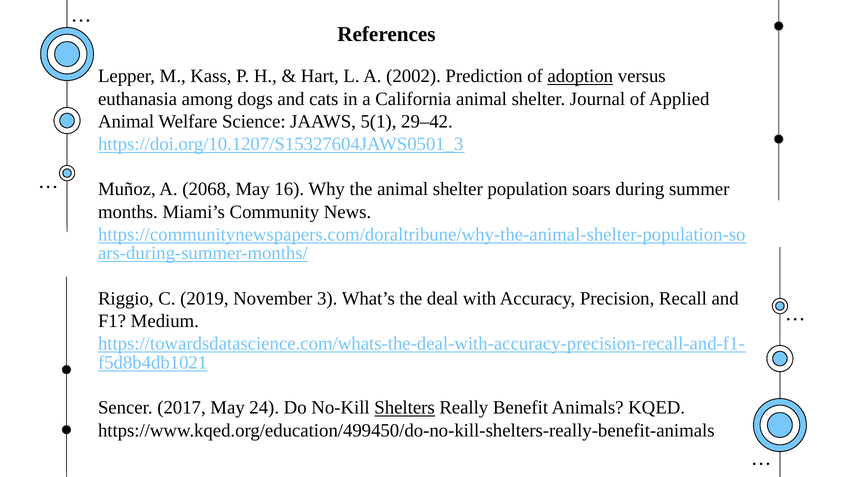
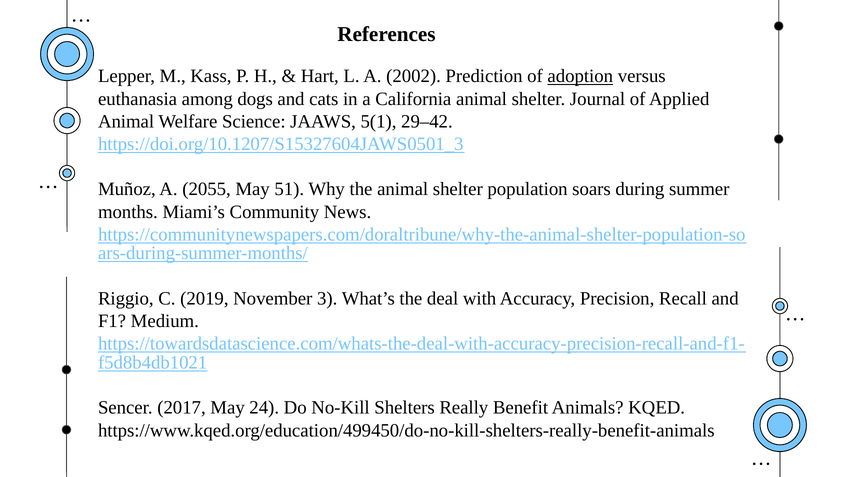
2068: 2068 -> 2055
16: 16 -> 51
Shelters underline: present -> none
